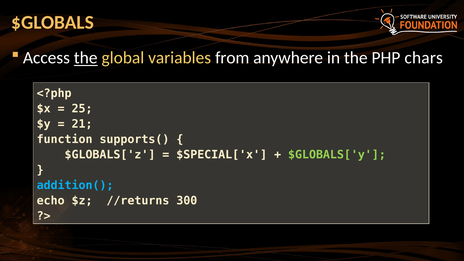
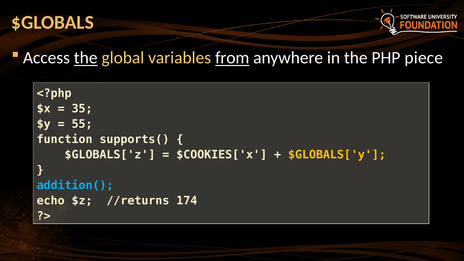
from underline: none -> present
chars: chars -> piece
25: 25 -> 35
21: 21 -> 55
$SPECIAL['x: $SPECIAL['x -> $COOKIES['x
$GLOBALS['y colour: light green -> yellow
300: 300 -> 174
